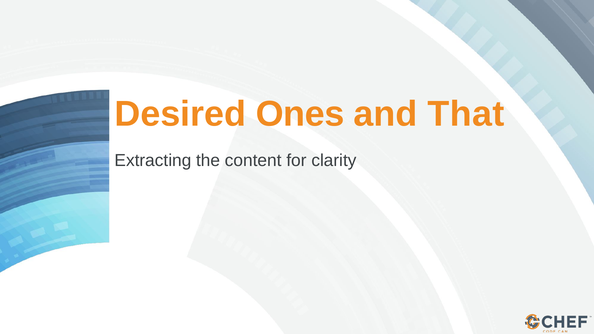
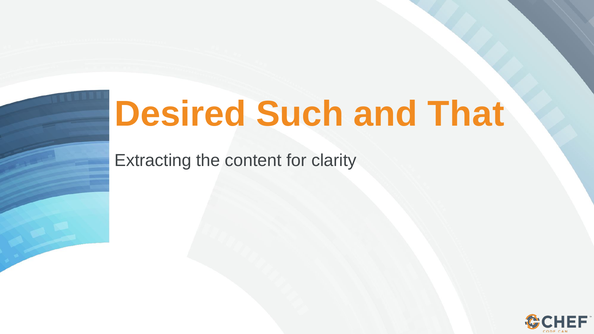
Ones: Ones -> Such
